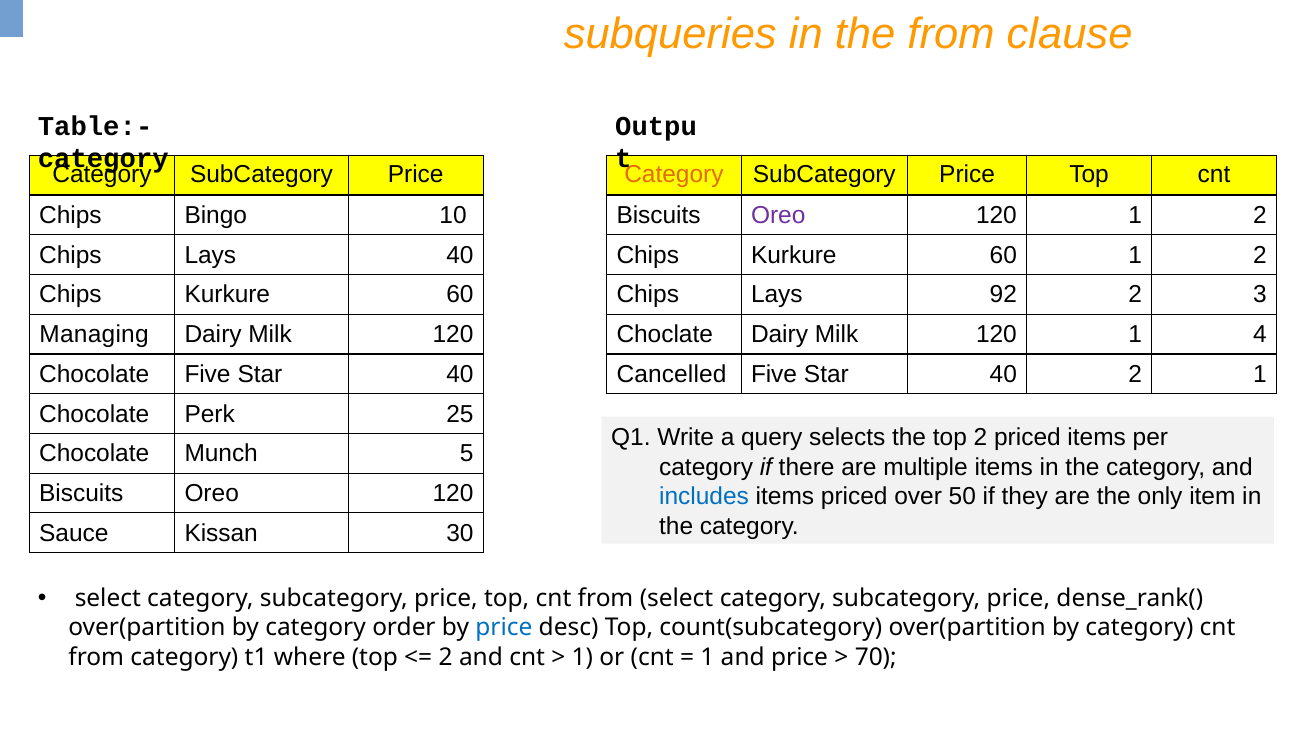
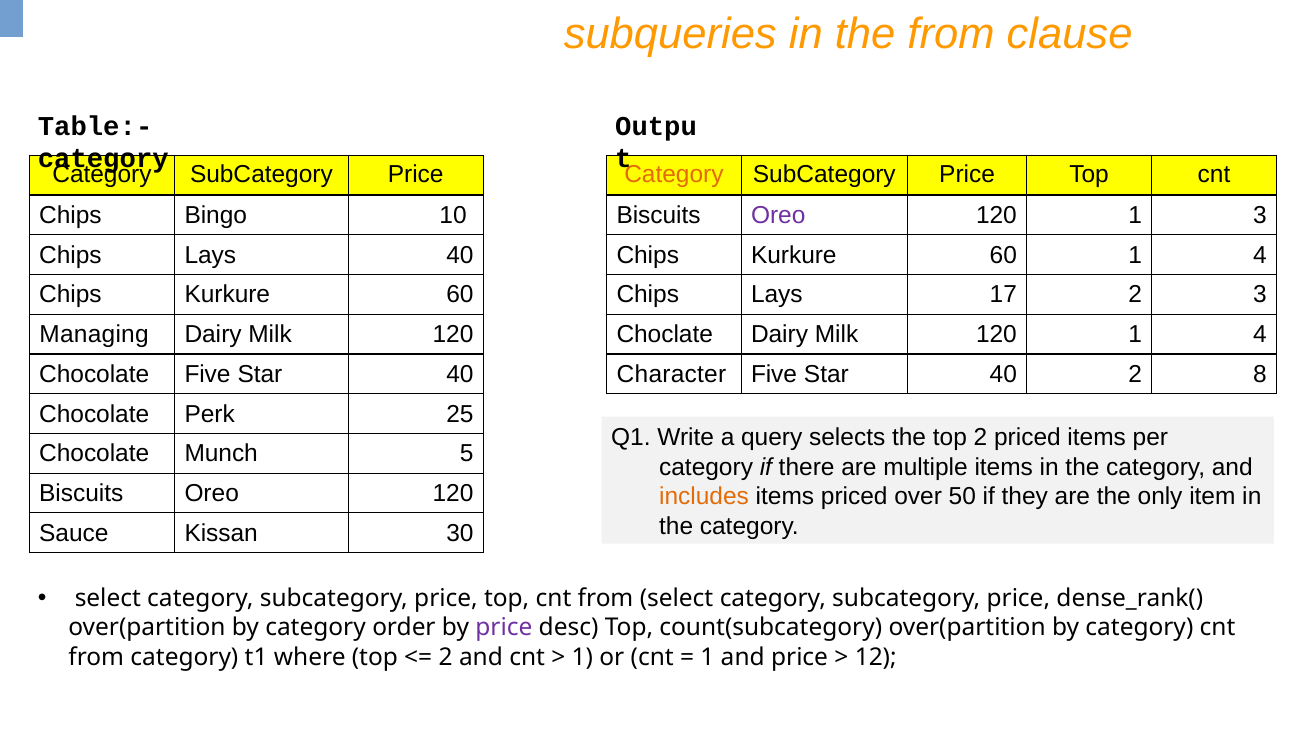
120 1 2: 2 -> 3
60 1 2: 2 -> 4
92: 92 -> 17
Cancelled: Cancelled -> Character
2 1: 1 -> 8
includes colour: blue -> orange
price at (504, 628) colour: blue -> purple
70: 70 -> 12
